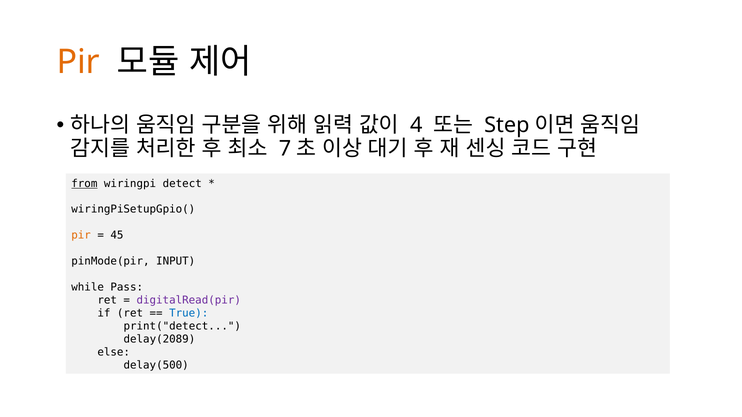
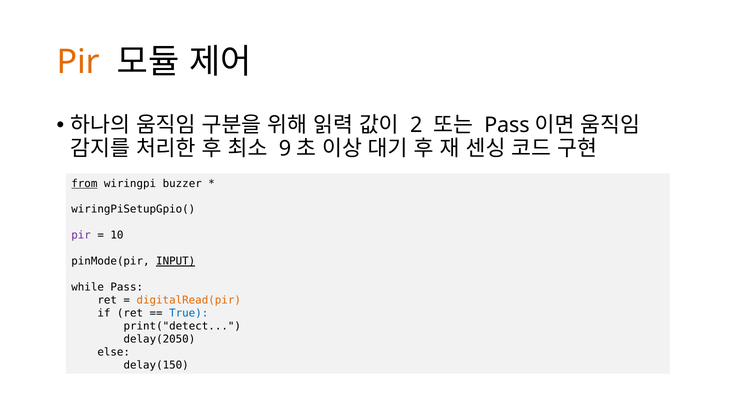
4: 4 -> 2
Step at (507, 125): Step -> Pass
7: 7 -> 9
detect: detect -> buzzer
pir at (81, 236) colour: orange -> purple
45: 45 -> 10
INPUT underline: none -> present
digitalRead(pir colour: purple -> orange
delay(2089: delay(2089 -> delay(2050
delay(500: delay(500 -> delay(150
